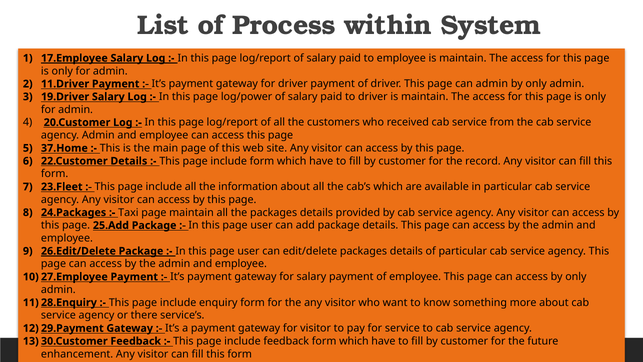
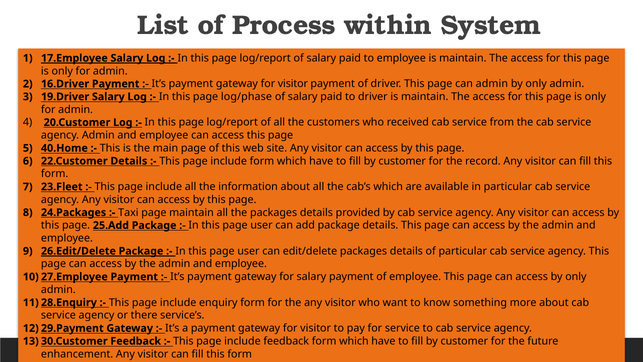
11.Driver: 11.Driver -> 16.Driver
driver at (293, 84): driver -> visitor
log/power: log/power -> log/phase
37.Home: 37.Home -> 40.Home
